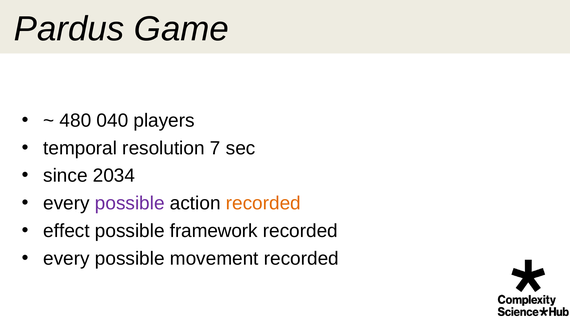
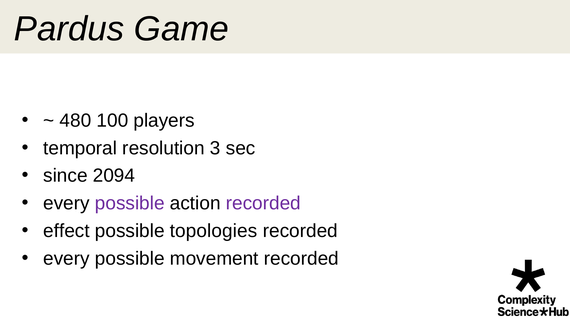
040: 040 -> 100
7: 7 -> 3
2034: 2034 -> 2094
recorded at (263, 203) colour: orange -> purple
framework: framework -> topologies
